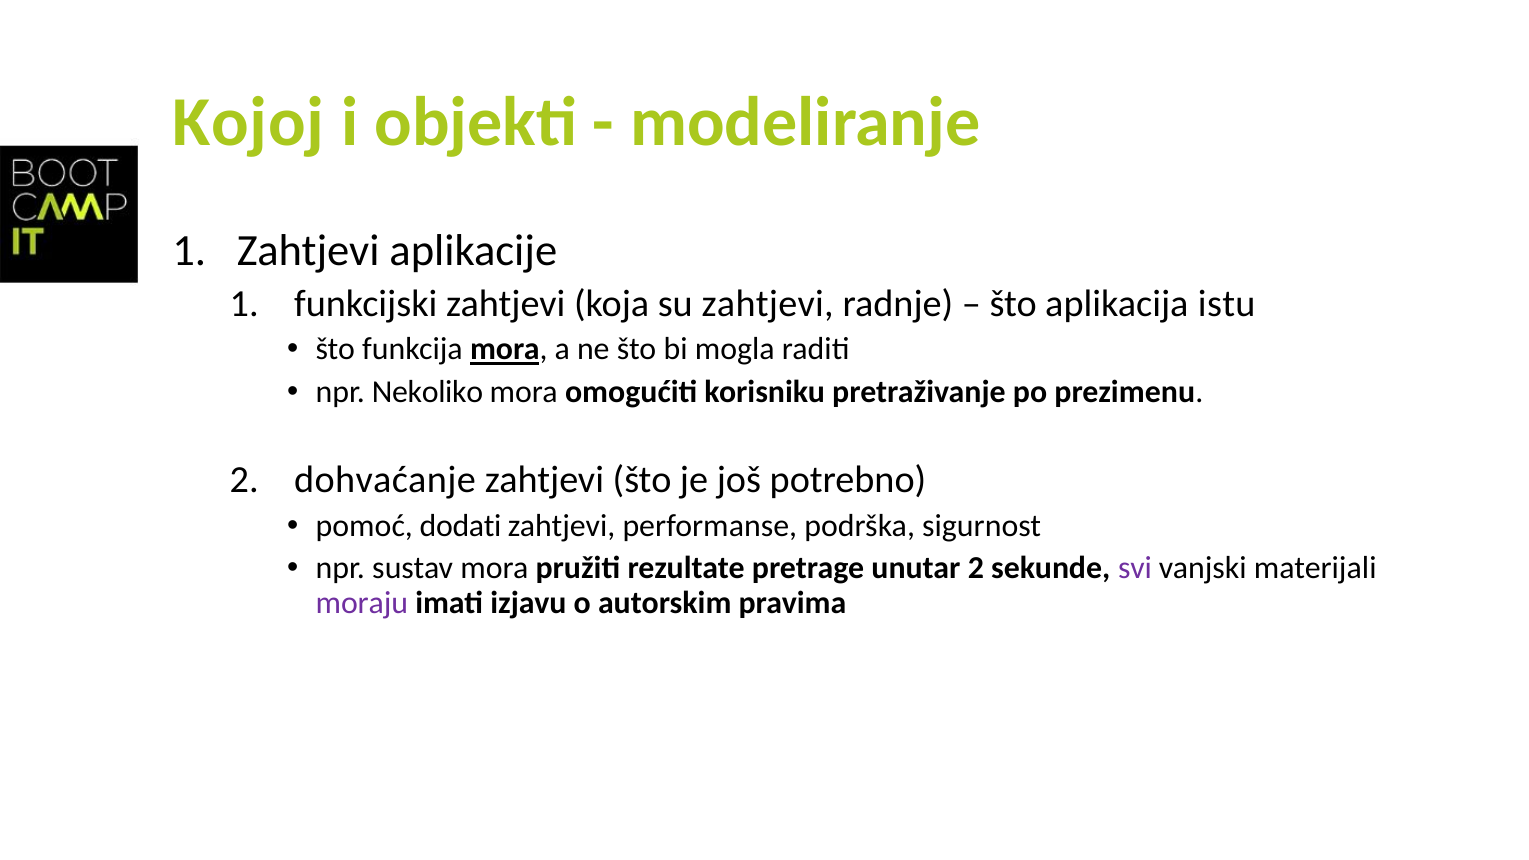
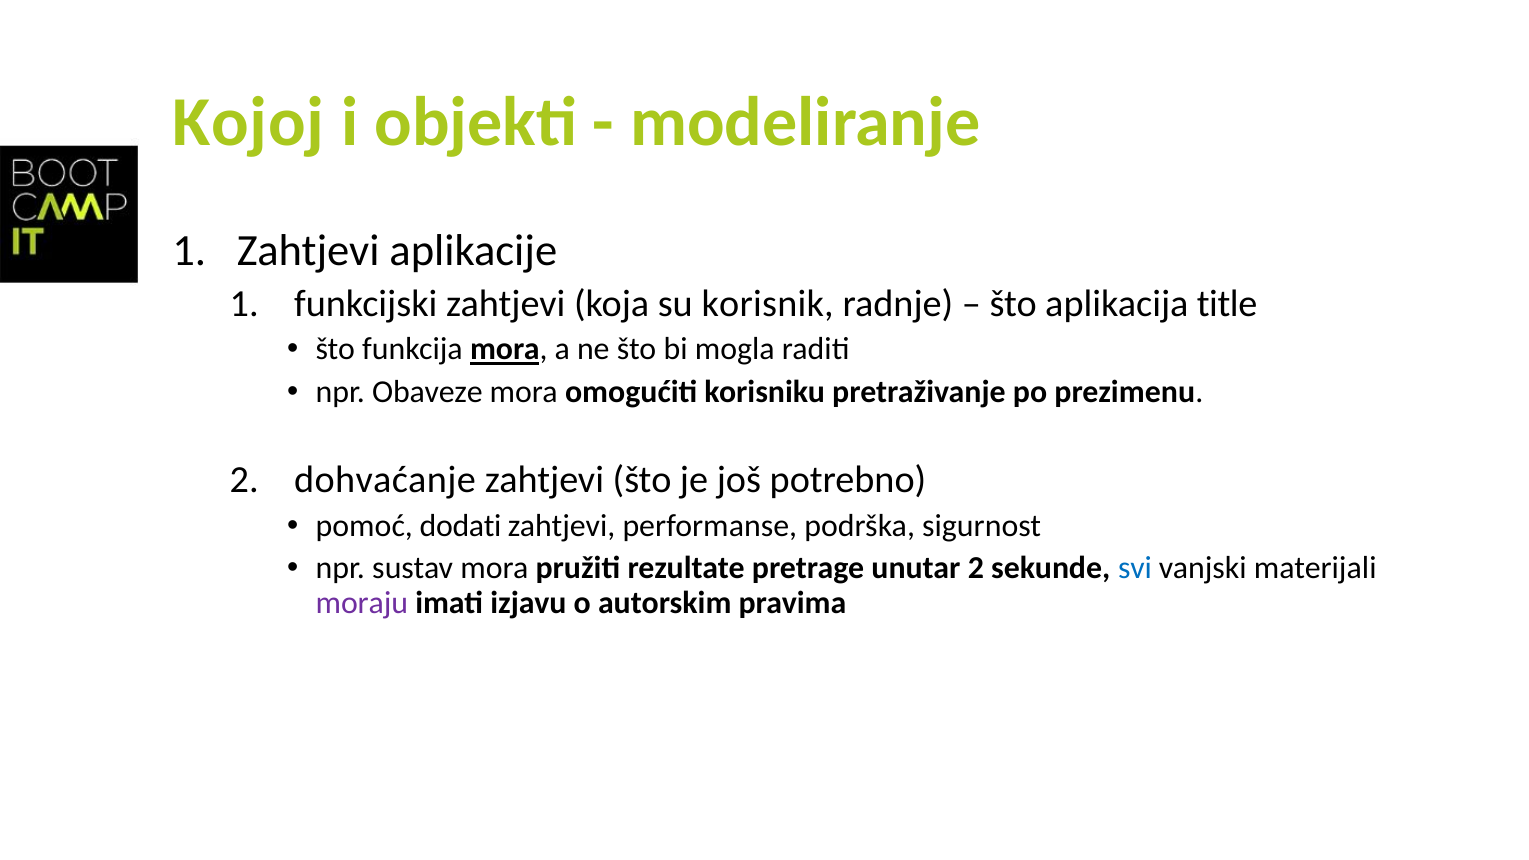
su zahtjevi: zahtjevi -> korisnik
istu: istu -> title
Nekoliko: Nekoliko -> Obaveze
svi colour: purple -> blue
